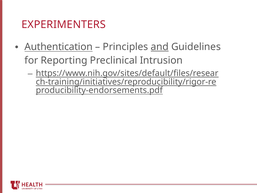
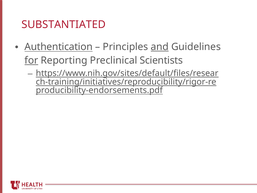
EXPERIMENTERS: EXPERIMENTERS -> SUBSTANTIATED
for underline: none -> present
Intrusion: Intrusion -> Scientists
